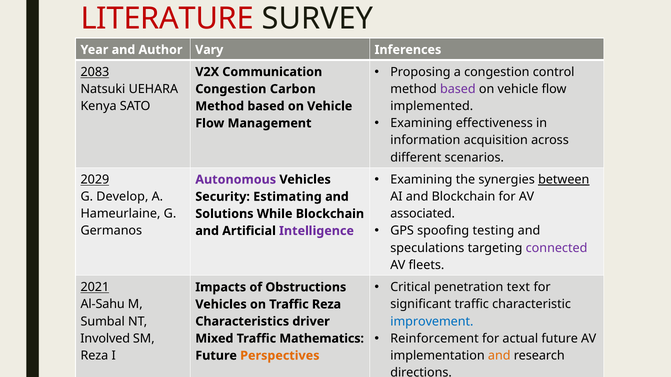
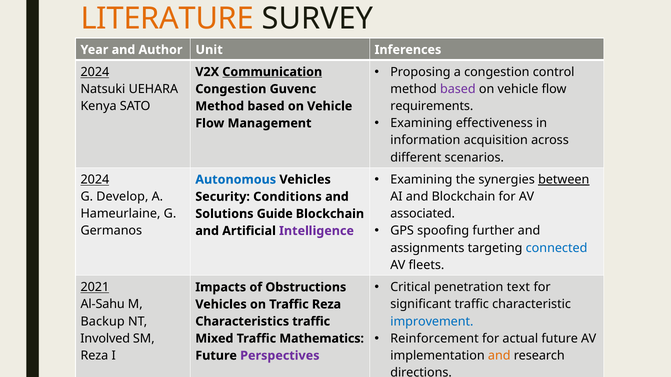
LITERATURE colour: red -> orange
Vary: Vary -> Unit
2083 at (95, 72): 2083 -> 2024
Communication at (272, 72) underline: none -> present
Carbon: Carbon -> Guvenc
implemented: implemented -> requirements
2029 at (95, 180): 2029 -> 2024
Autonomous at (236, 180) colour: purple -> blue
Estimating: Estimating -> Conditions
While: While -> Guide
testing: testing -> further
speculations: speculations -> assignments
connected colour: purple -> blue
Sumbal: Sumbal -> Backup
Characteristics driver: driver -> traffic
Perspectives colour: orange -> purple
